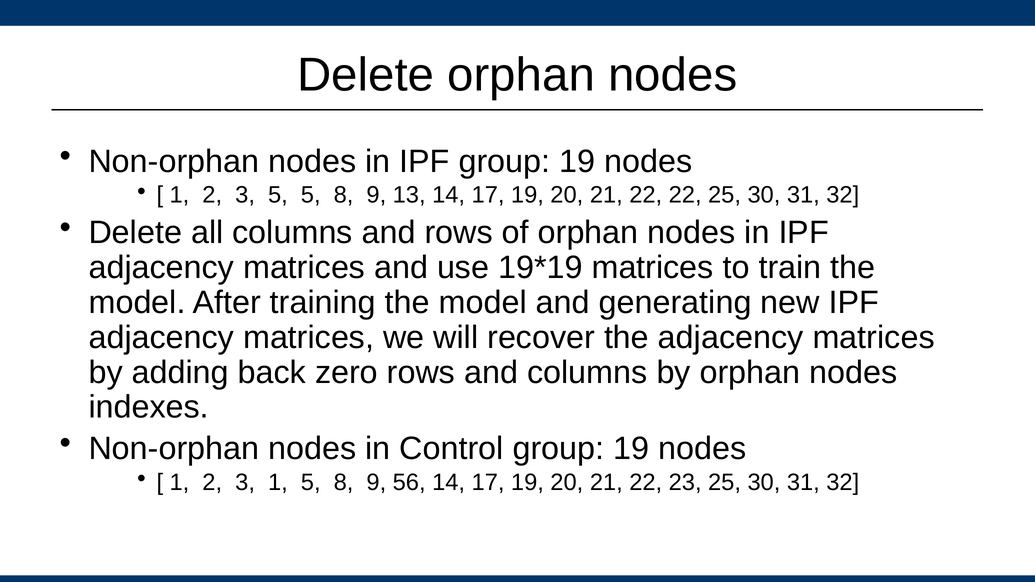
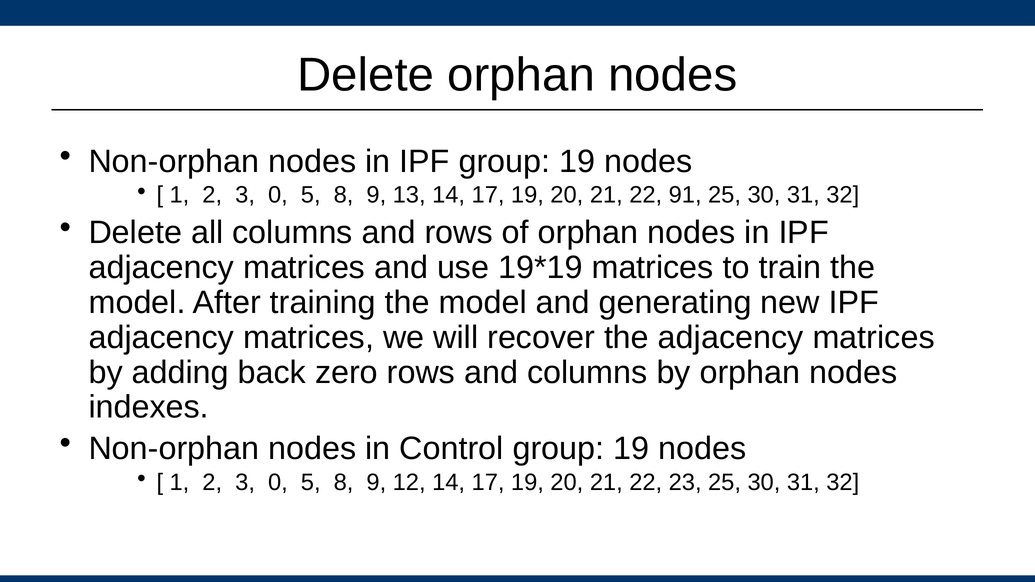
5 at (278, 195): 5 -> 0
22 22: 22 -> 91
1 at (278, 482): 1 -> 0
56: 56 -> 12
